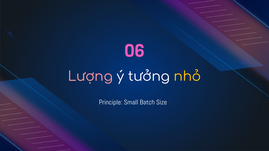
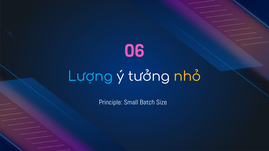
Lượng colour: pink -> light blue
